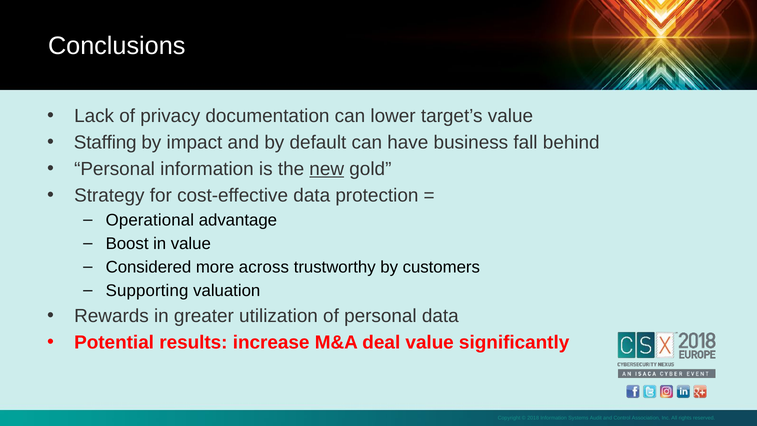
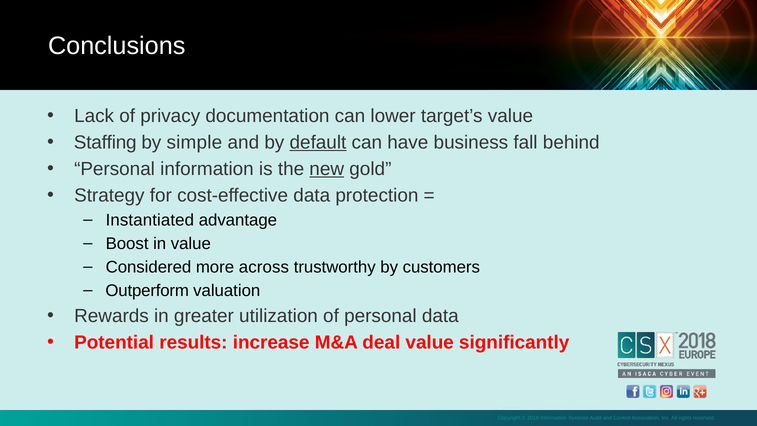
impact: impact -> simple
default underline: none -> present
Operational: Operational -> Instantiated
Supporting: Supporting -> Outperform
